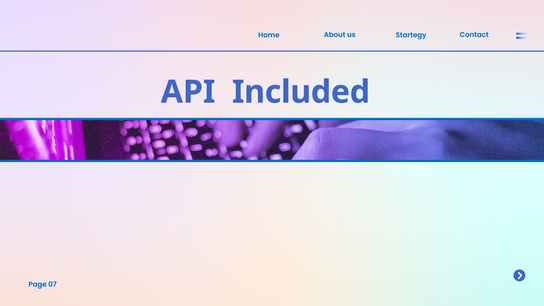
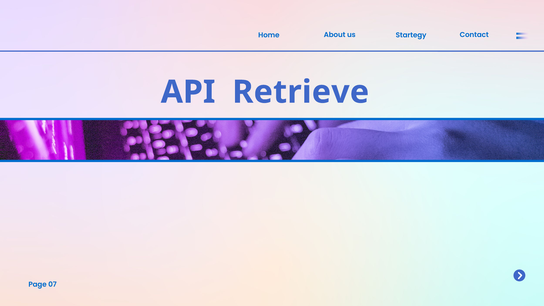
Included: Included -> Retrieve
